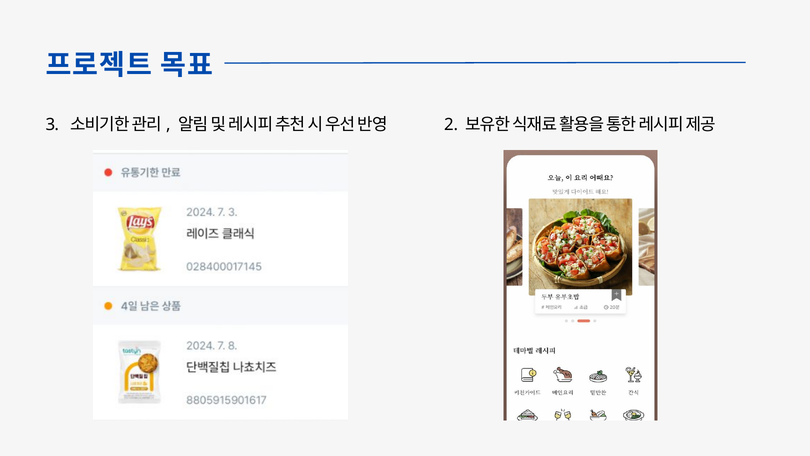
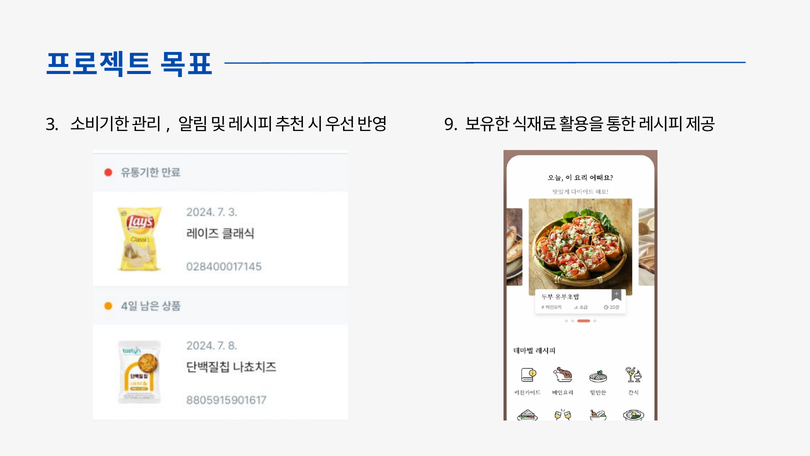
2: 2 -> 9
